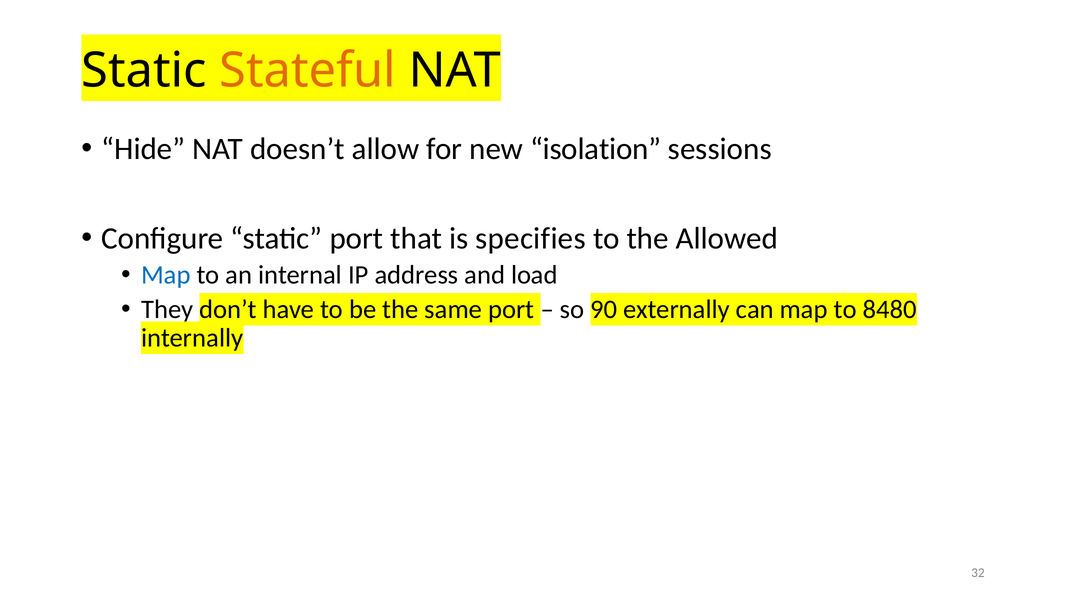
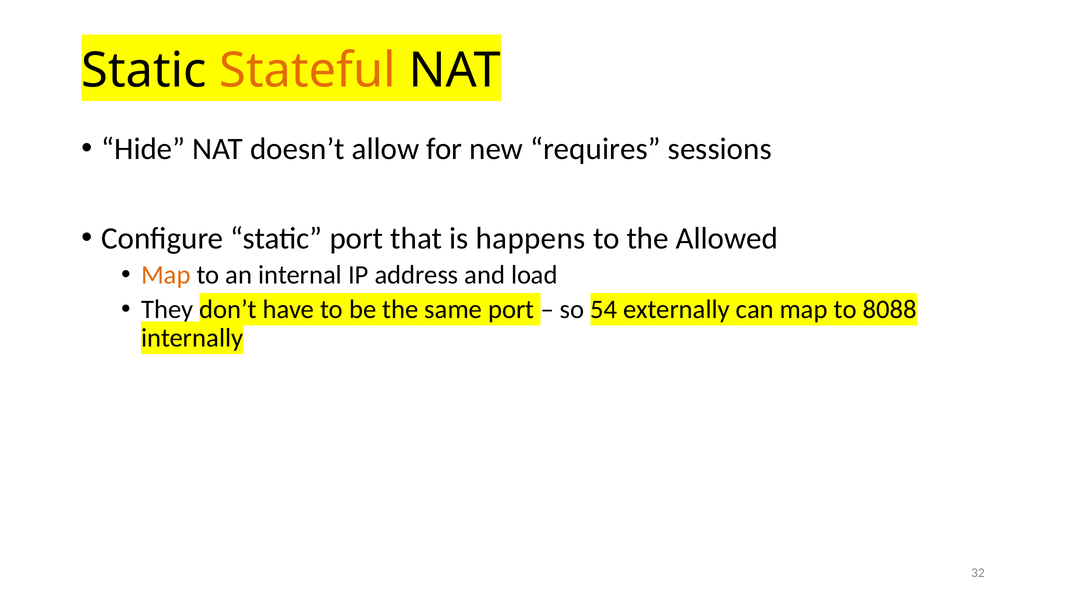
isolation: isolation -> requires
specifies: specifies -> happens
Map at (166, 275) colour: blue -> orange
90: 90 -> 54
8480: 8480 -> 8088
